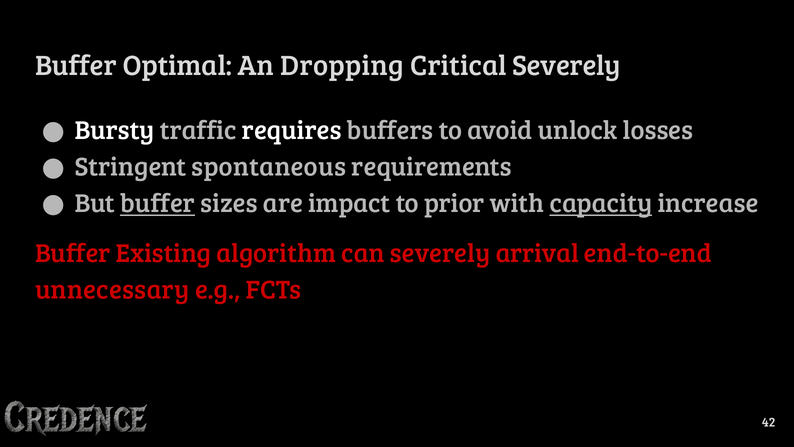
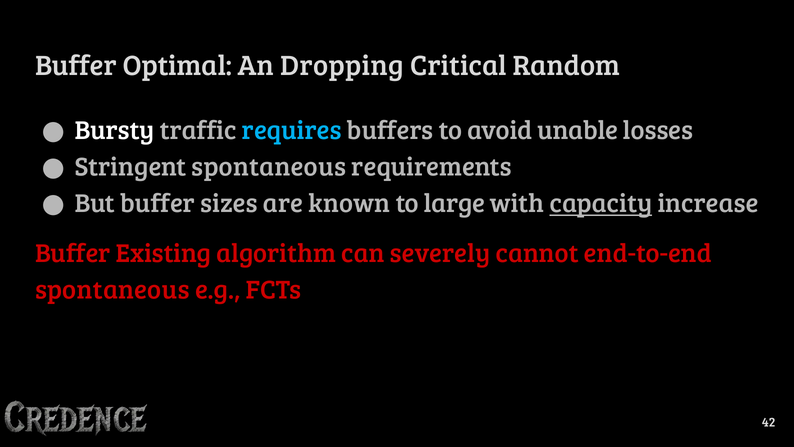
Critical Severely: Severely -> Random
requires colour: white -> light blue
unlock: unlock -> unable
buffer at (158, 204) underline: present -> none
impact: impact -> known
prior: prior -> large
arrival: arrival -> cannot
unnecessary at (112, 290): unnecessary -> spontaneous
